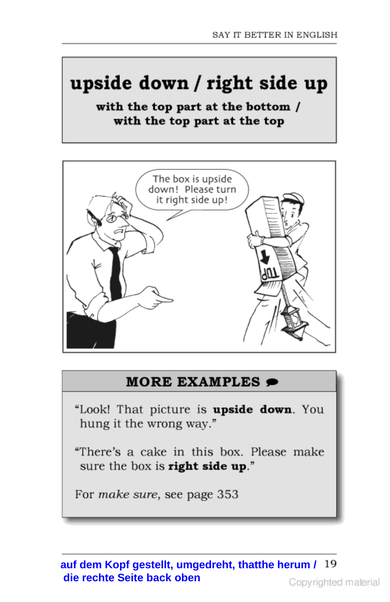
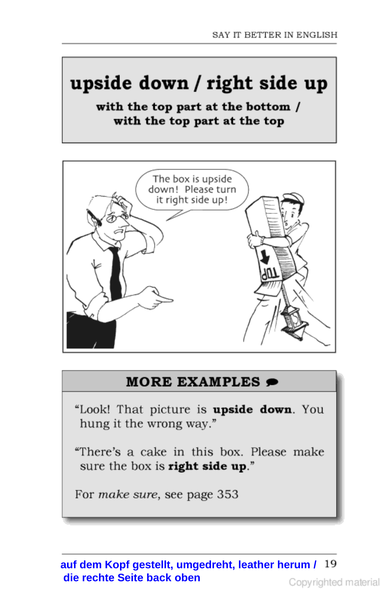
thatthe: thatthe -> leather
